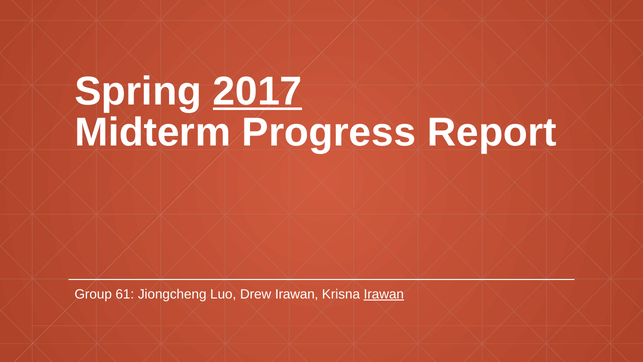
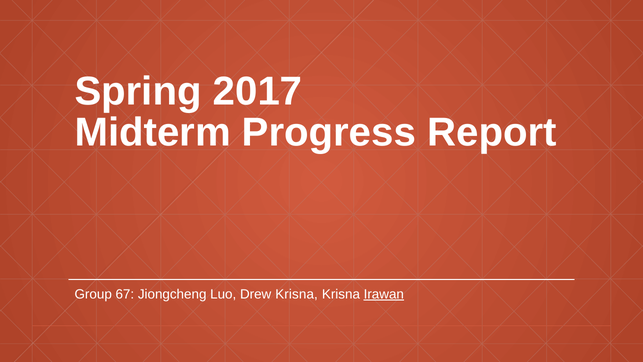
2017 underline: present -> none
61: 61 -> 67
Drew Irawan: Irawan -> Krisna
